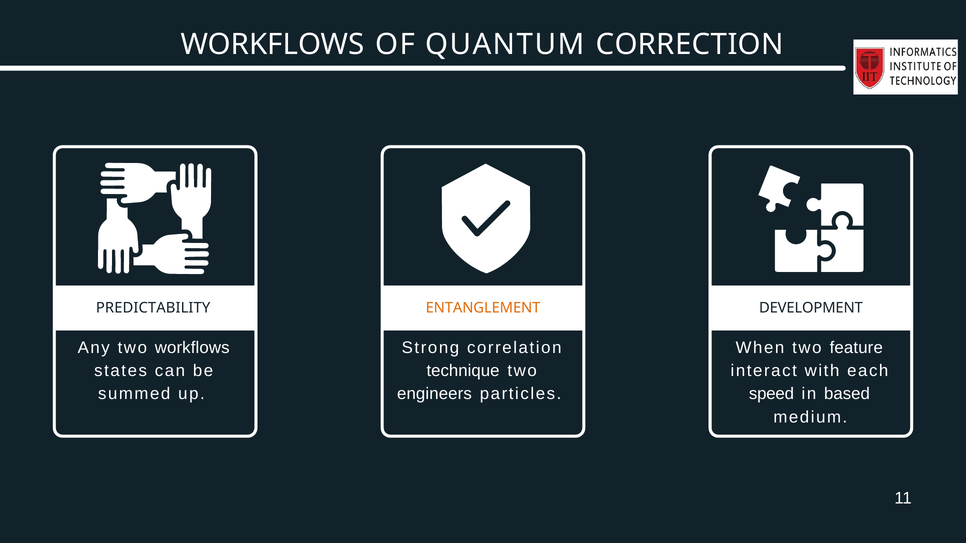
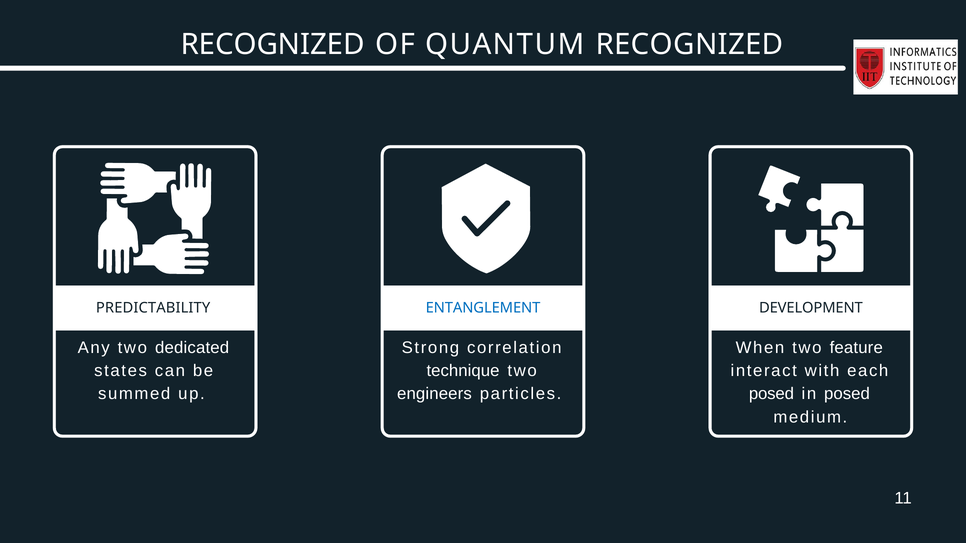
WORKFLOWS at (273, 44): WORKFLOWS -> RECOGNIZED
QUANTUM CORRECTION: CORRECTION -> RECOGNIZED
ENTANGLEMENT colour: orange -> blue
two workflows: workflows -> dedicated
speed at (771, 394): speed -> posed
in based: based -> posed
